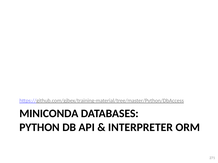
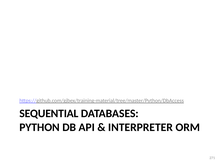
MINICONDA: MINICONDA -> SEQUENTIAL
